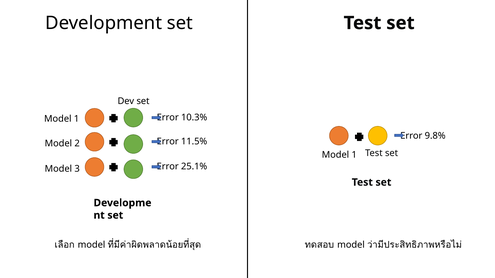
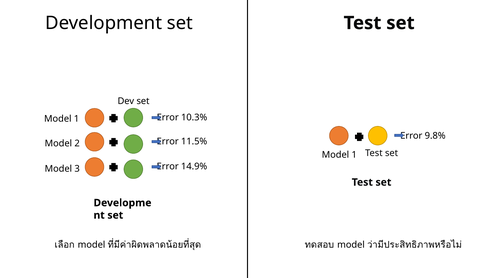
25.1%: 25.1% -> 14.9%
